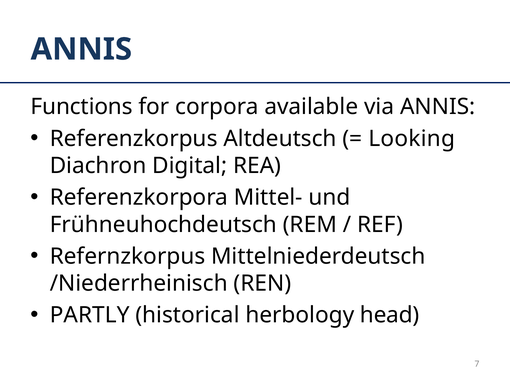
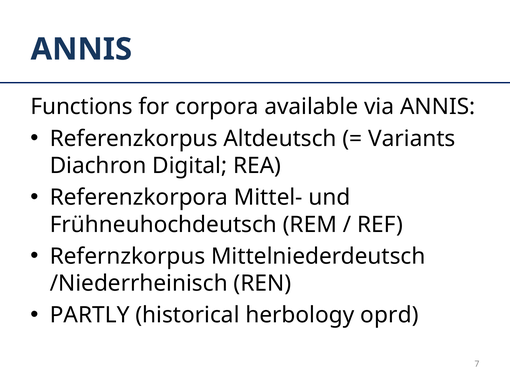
Looking: Looking -> Variants
head: head -> oprd
